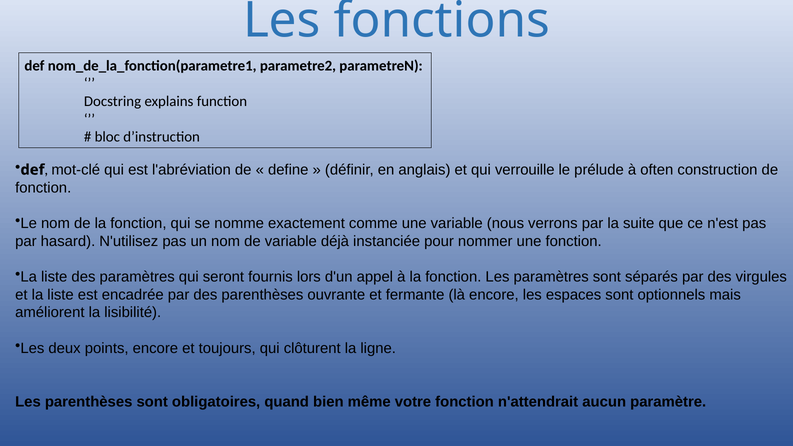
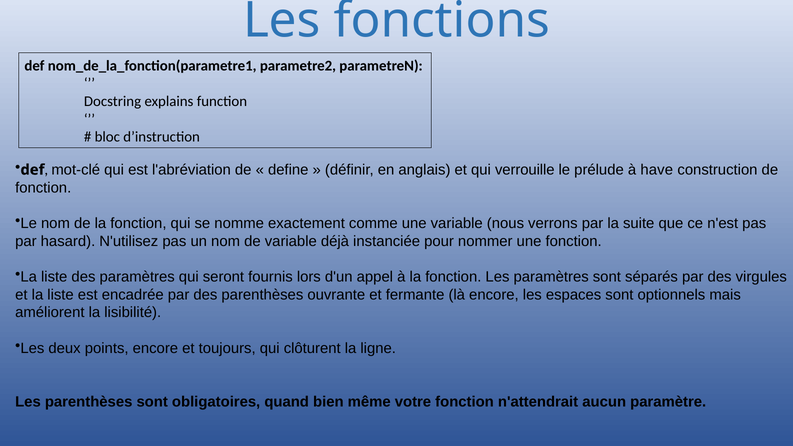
often: often -> have
